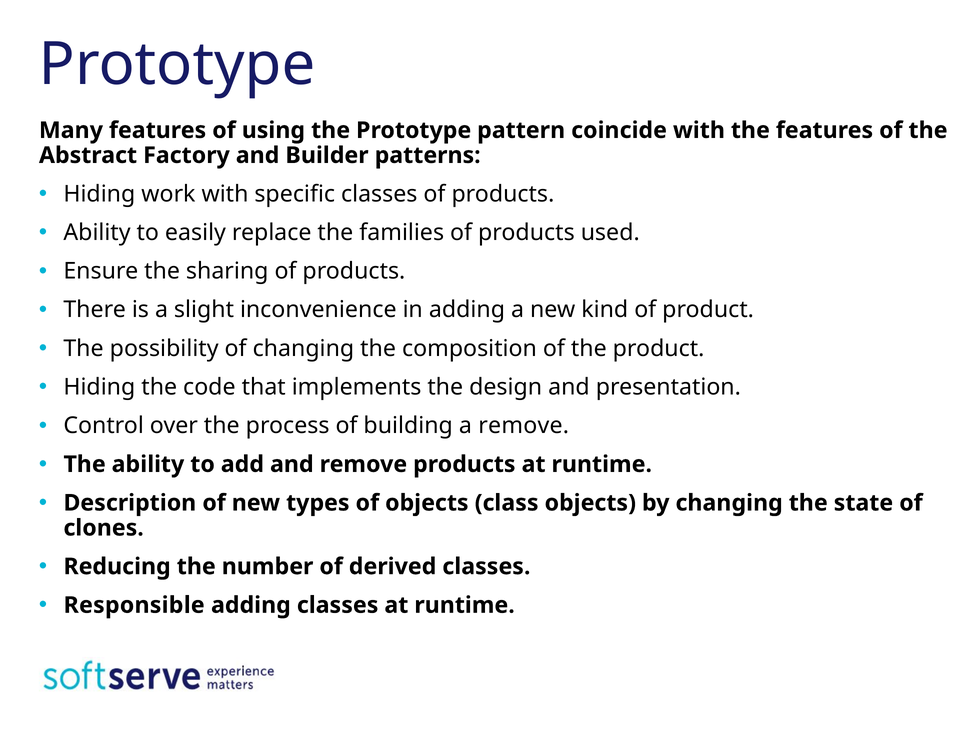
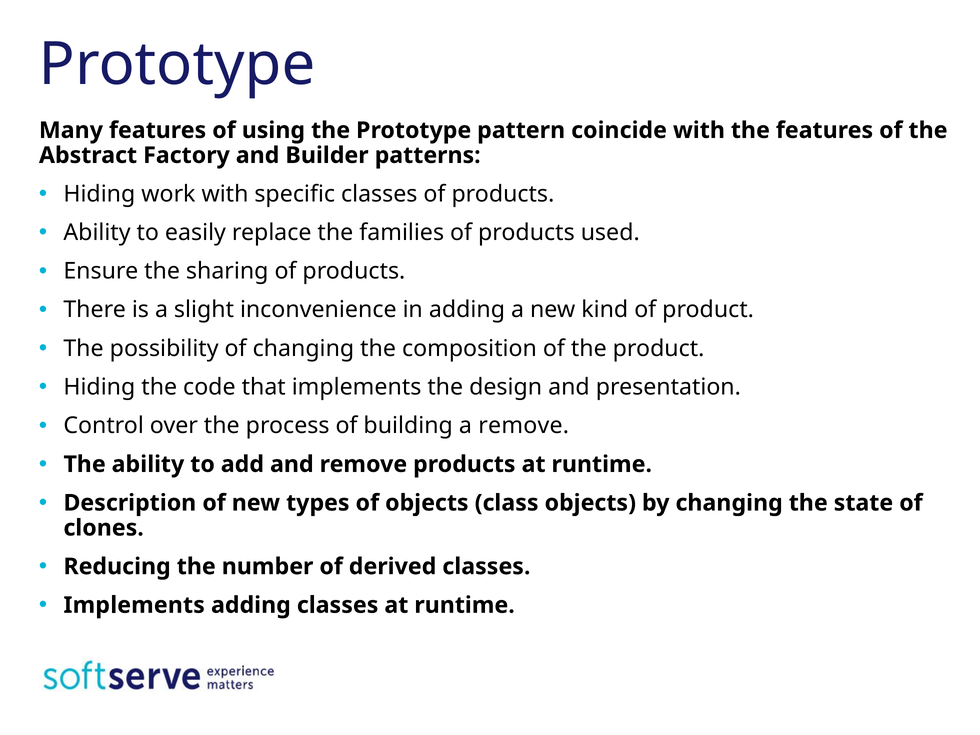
Responsible at (134, 605): Responsible -> Implements
